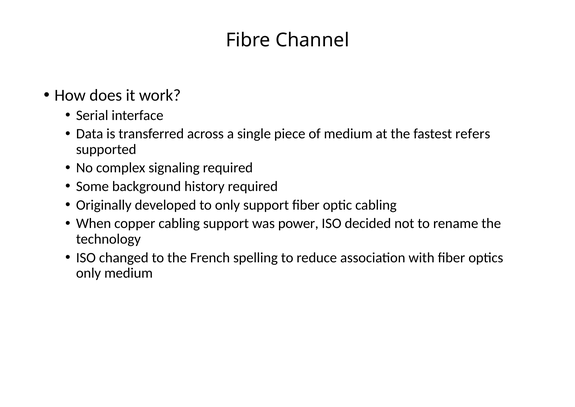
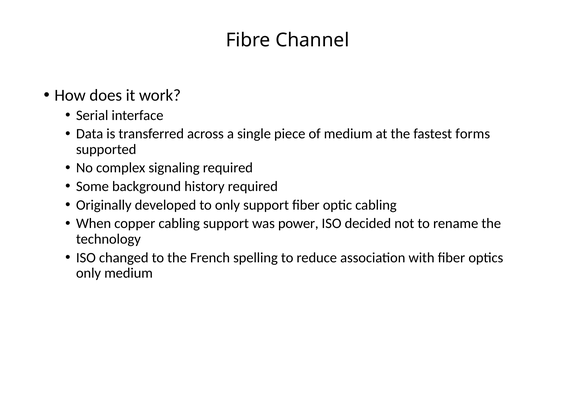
refers: refers -> forms
